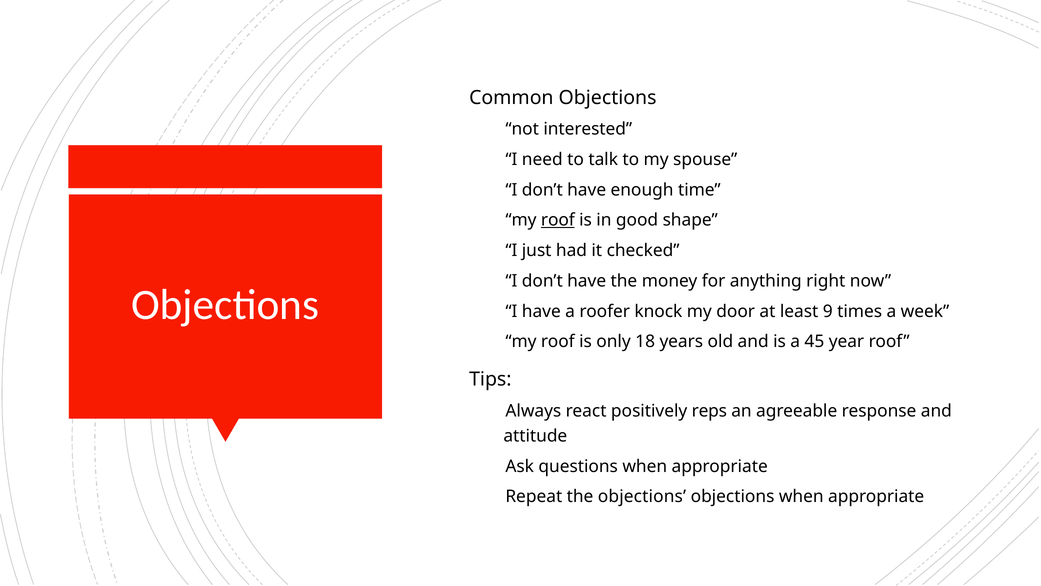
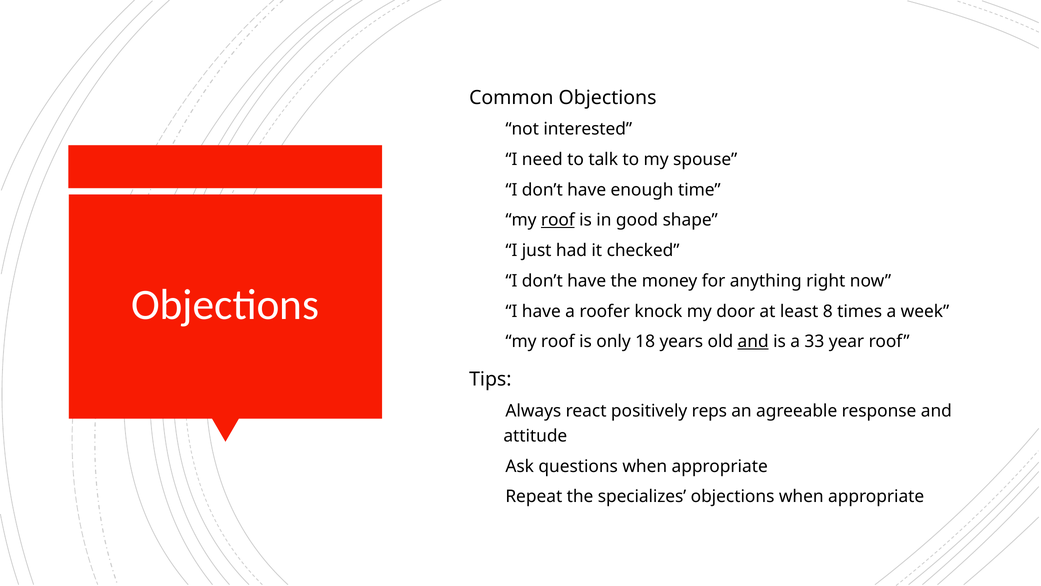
9: 9 -> 8
and at (753, 341) underline: none -> present
45: 45 -> 33
the objections: objections -> specializes
